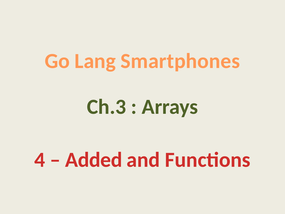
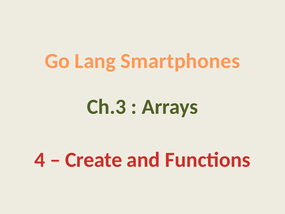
Added: Added -> Create
